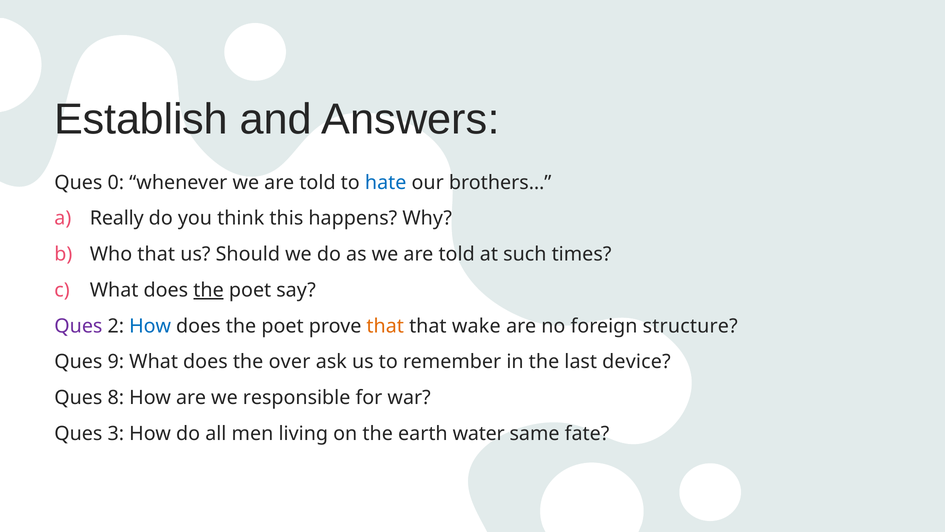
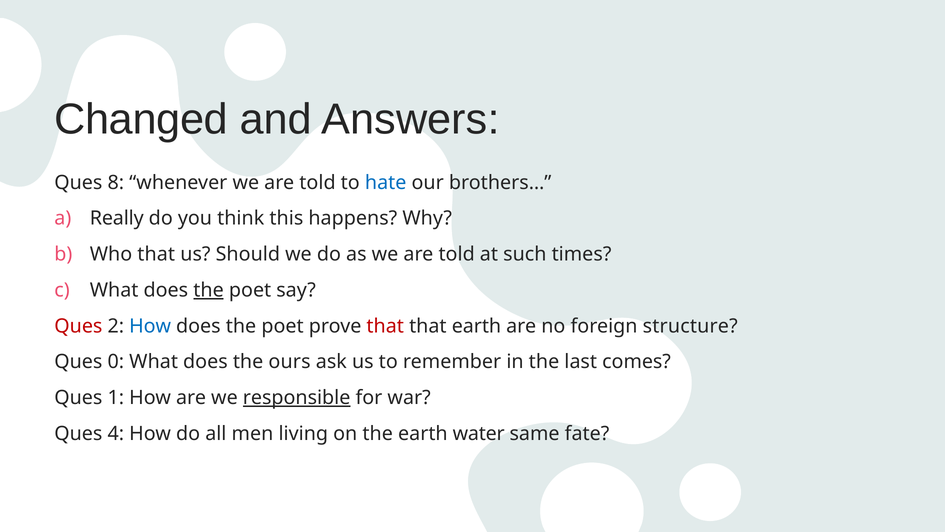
Establish: Establish -> Changed
0: 0 -> 8
Ques at (78, 326) colour: purple -> red
that at (385, 326) colour: orange -> red
that wake: wake -> earth
9: 9 -> 0
over: over -> ours
device: device -> comes
8: 8 -> 1
responsible underline: none -> present
3: 3 -> 4
